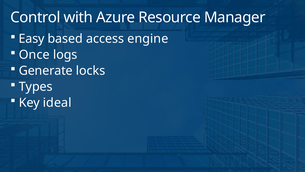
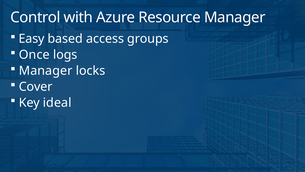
engine: engine -> groups
Generate at (46, 71): Generate -> Manager
Types: Types -> Cover
